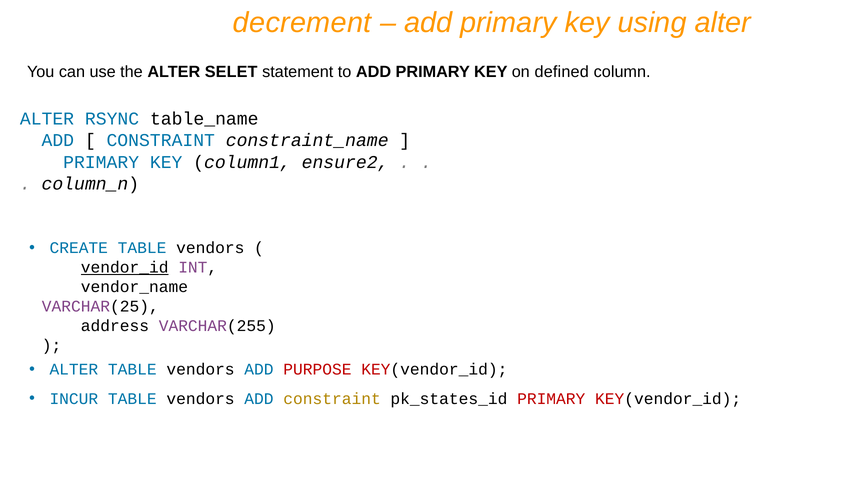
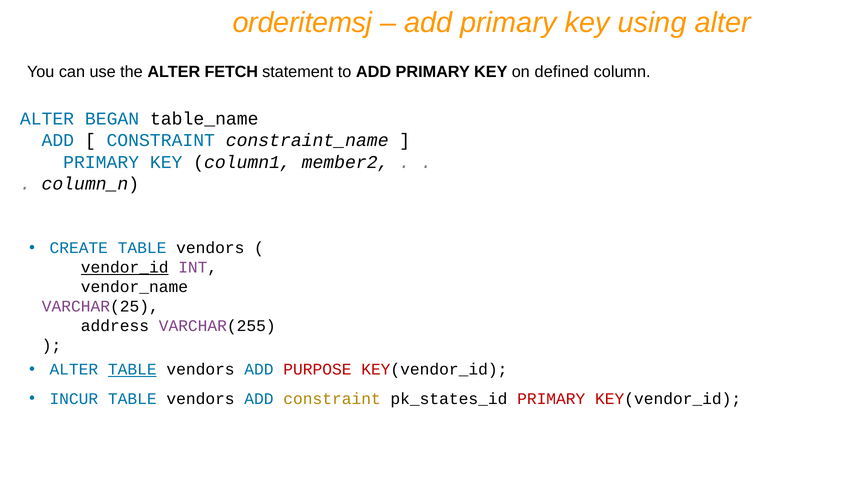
decrement: decrement -> orderitemsj
SELET: SELET -> FETCH
RSYNC: RSYNC -> BEGAN
ensure2: ensure2 -> member2
TABLE at (132, 370) underline: none -> present
